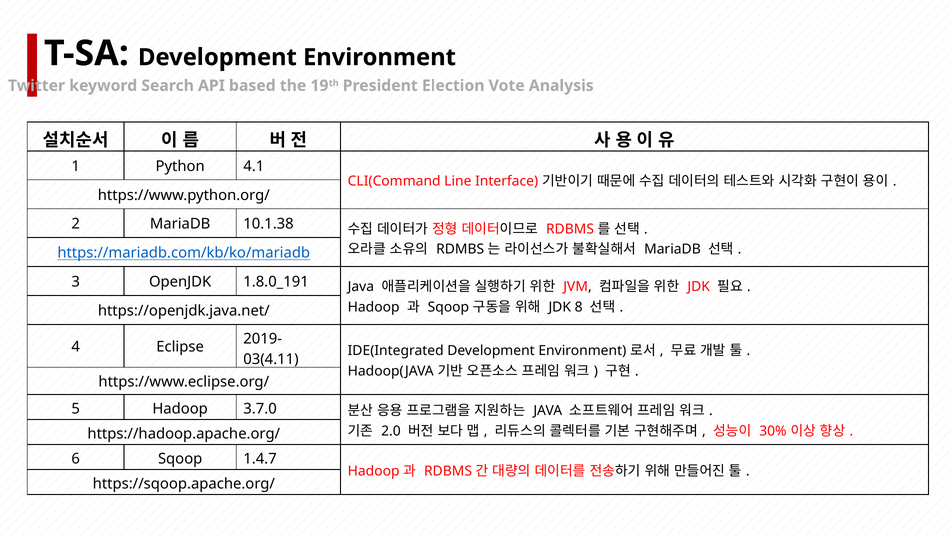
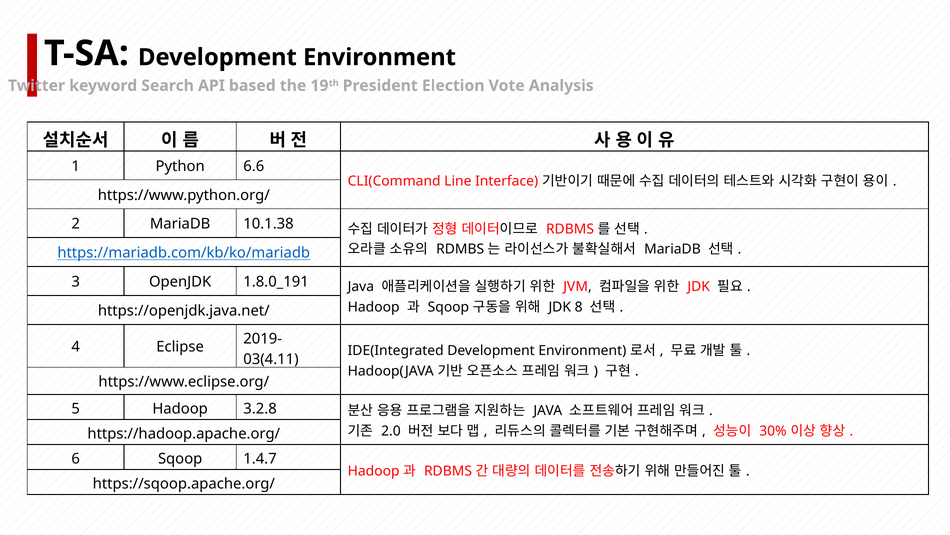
4.1: 4.1 -> 6.6
3.7.0: 3.7.0 -> 3.2.8
